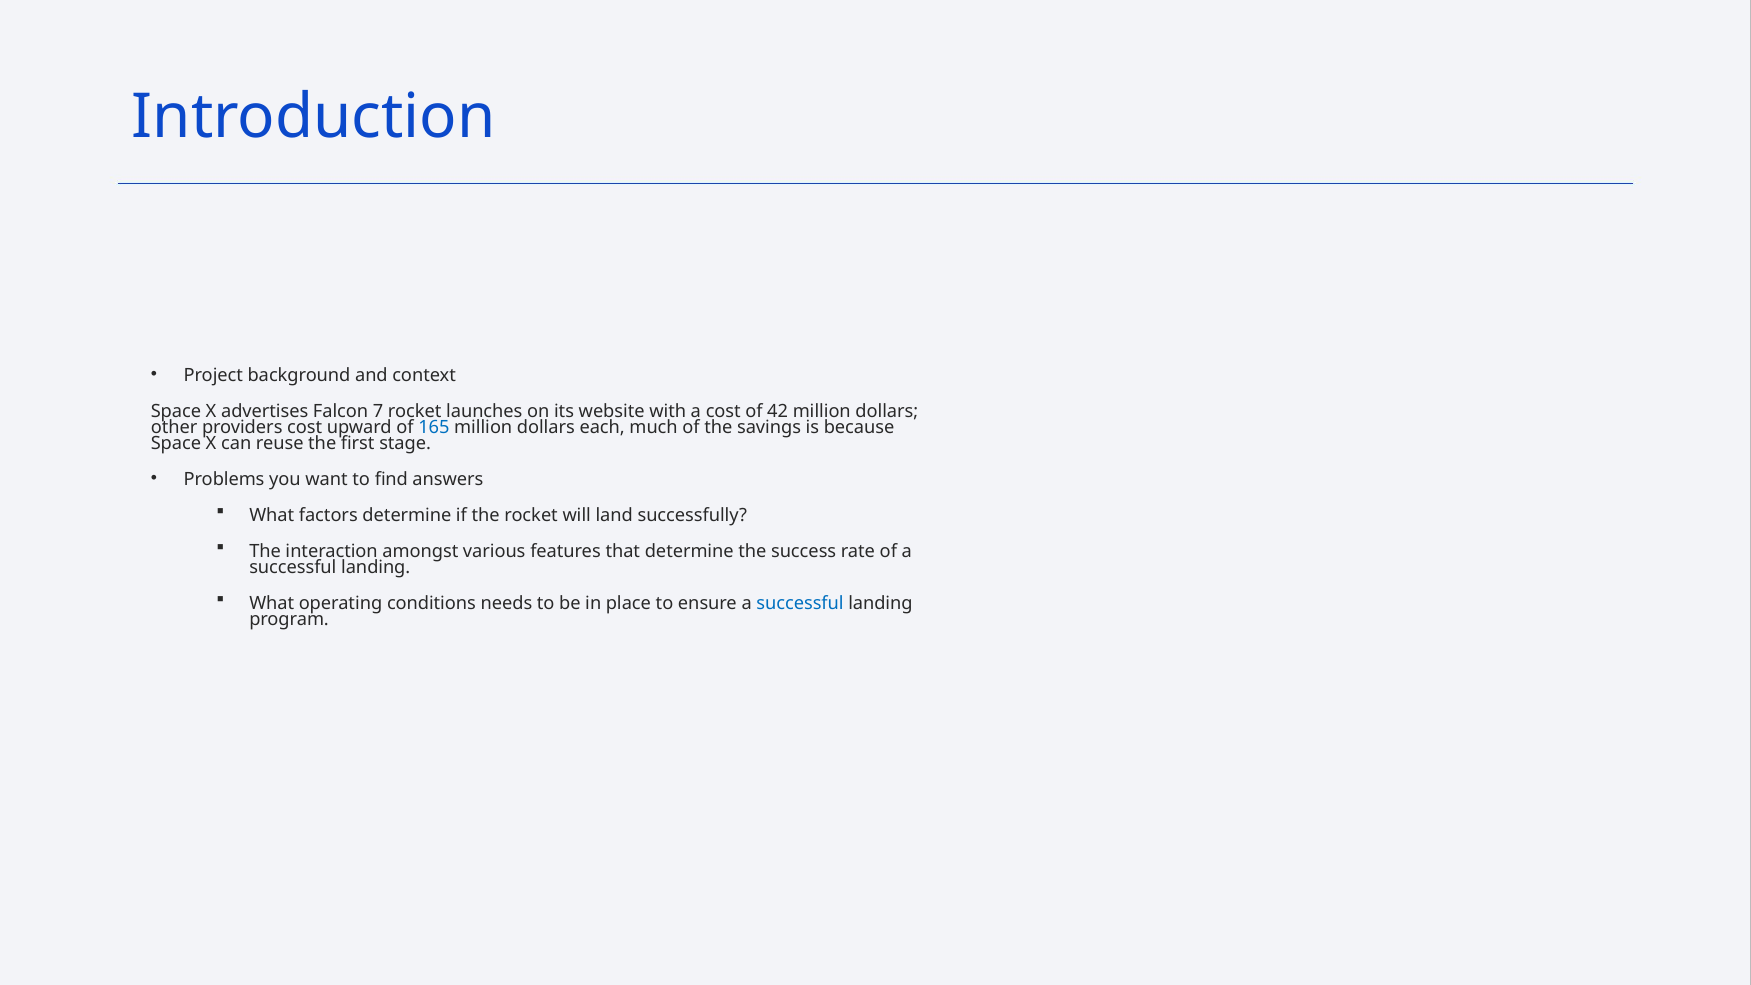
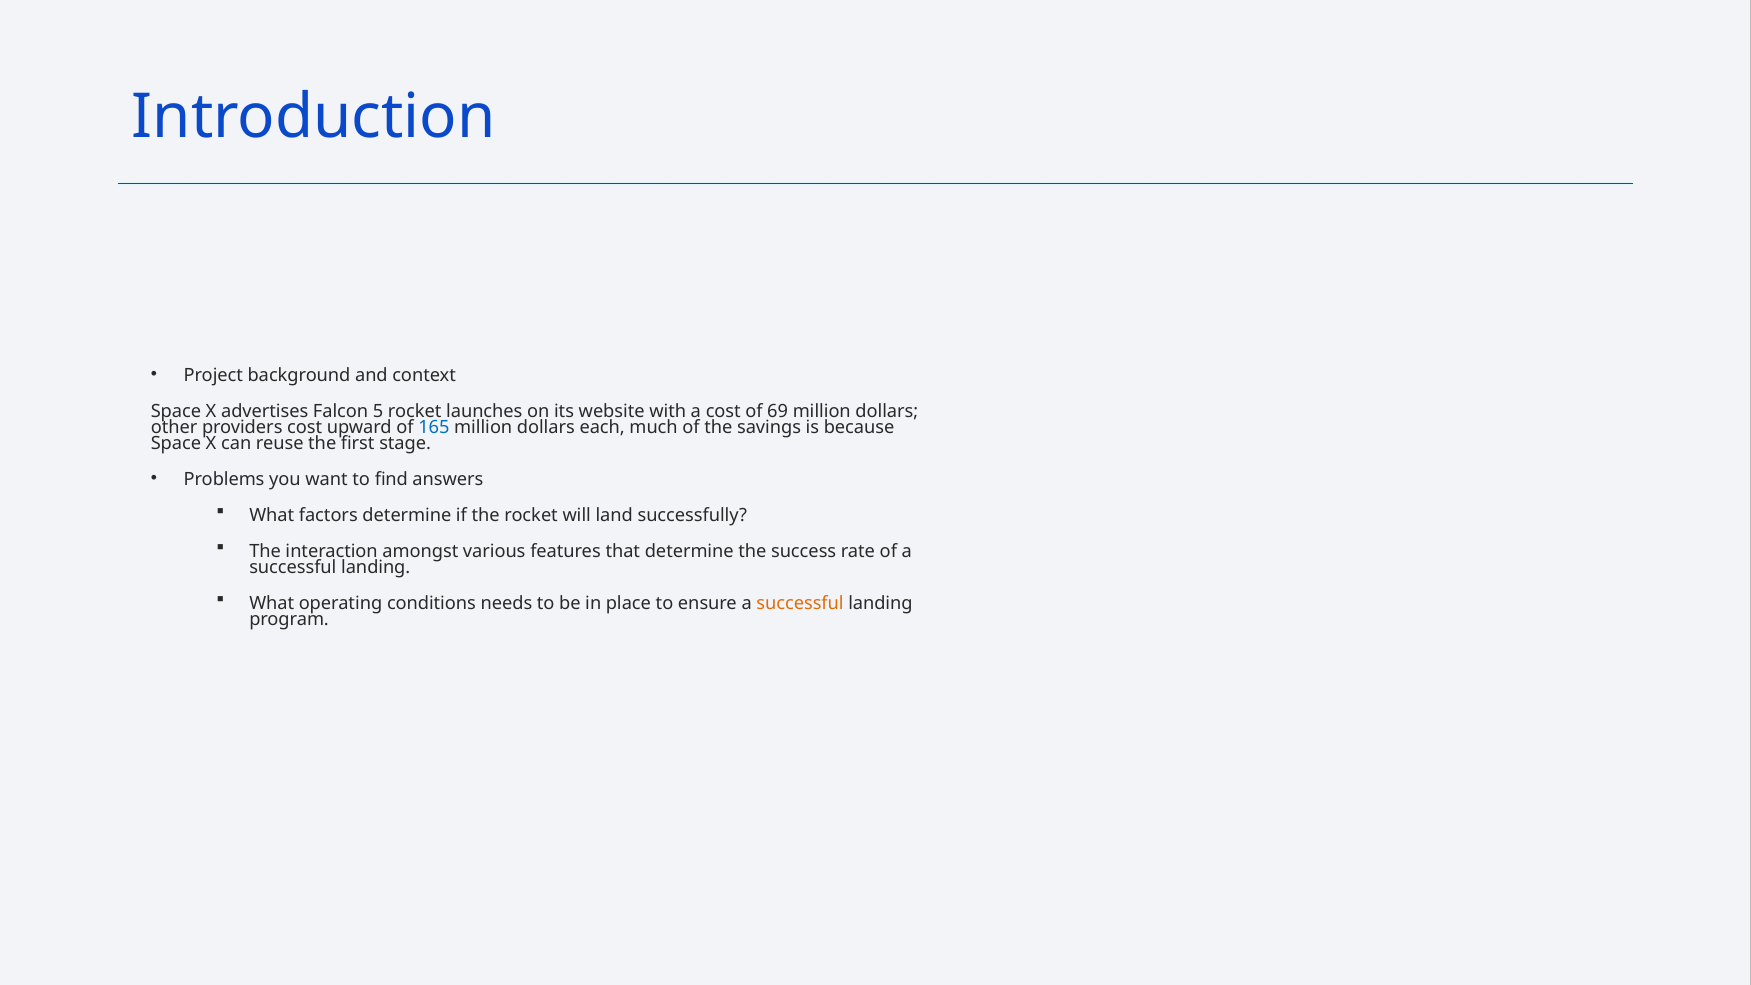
7: 7 -> 5
42: 42 -> 69
successful at (800, 604) colour: blue -> orange
